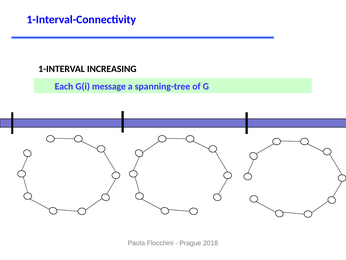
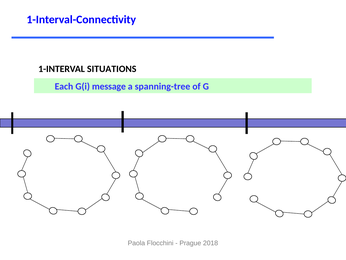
INCREASING: INCREASING -> SITUATIONS
